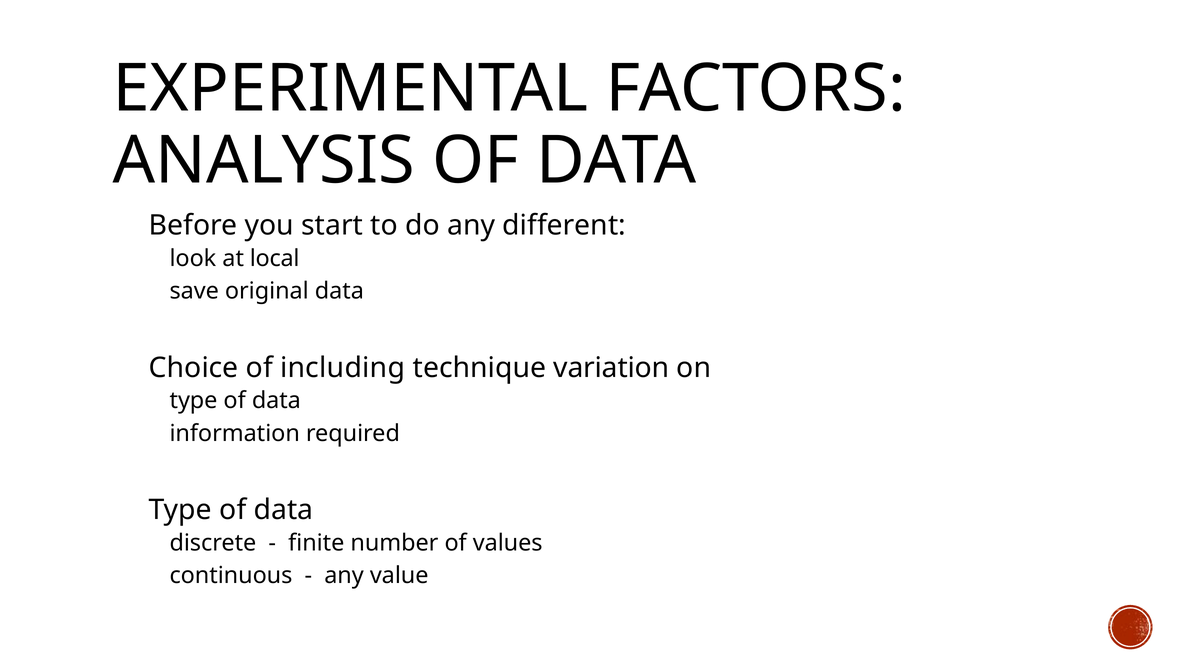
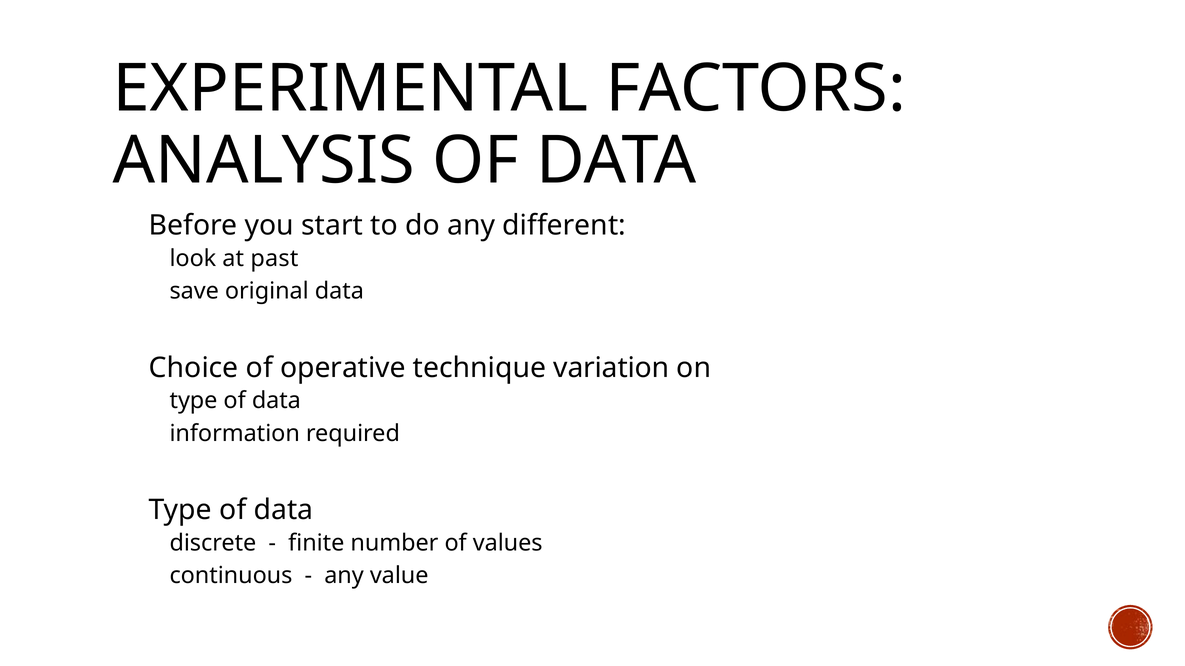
local: local -> past
including: including -> operative
